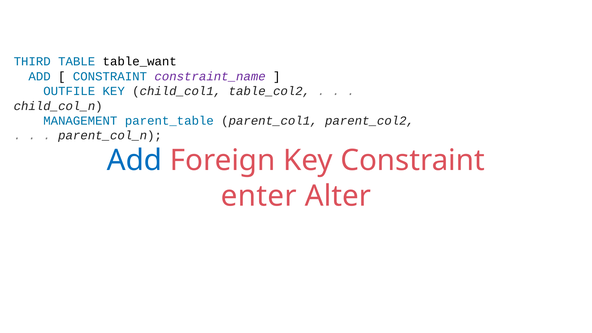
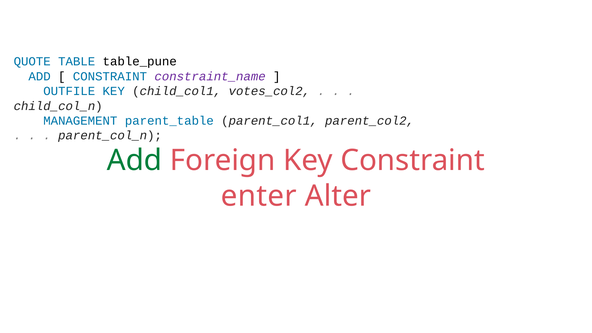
THIRD: THIRD -> QUOTE
table_want: table_want -> table_pune
table_col2: table_col2 -> votes_col2
Add at (135, 161) colour: blue -> green
